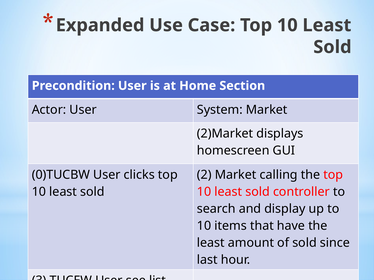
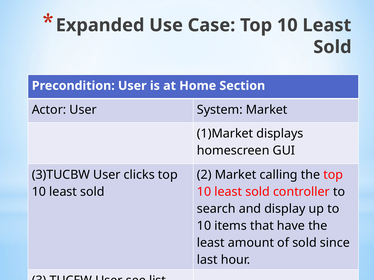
2)Market: 2)Market -> 1)Market
0)TUCBW: 0)TUCBW -> 3)TUCBW
